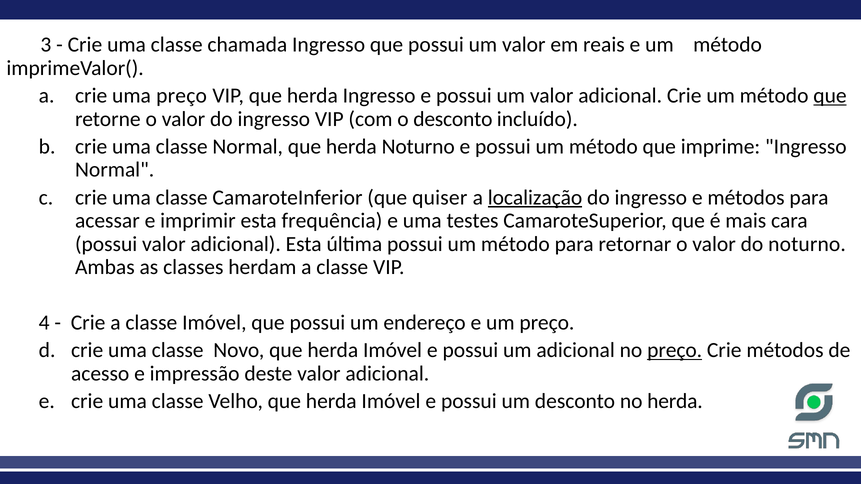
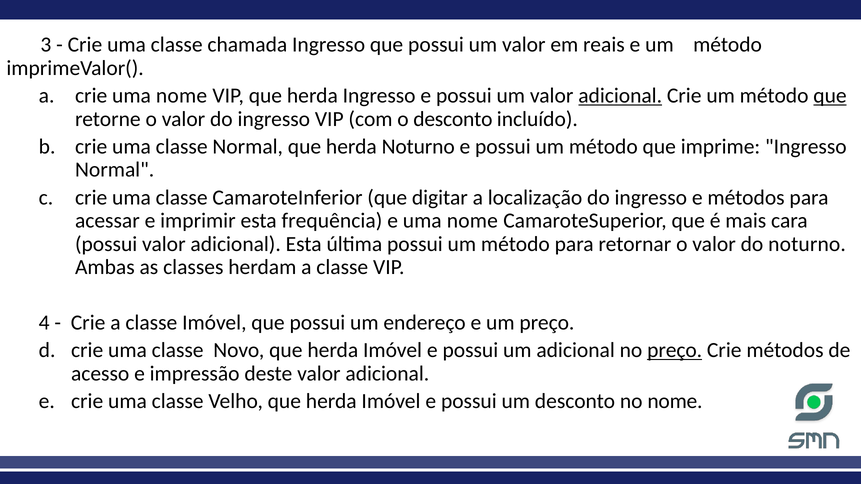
crie uma preço: preço -> nome
adicional at (620, 96) underline: none -> present
quiser: quiser -> digitar
localização underline: present -> none
e uma testes: testes -> nome
no herda: herda -> nome
